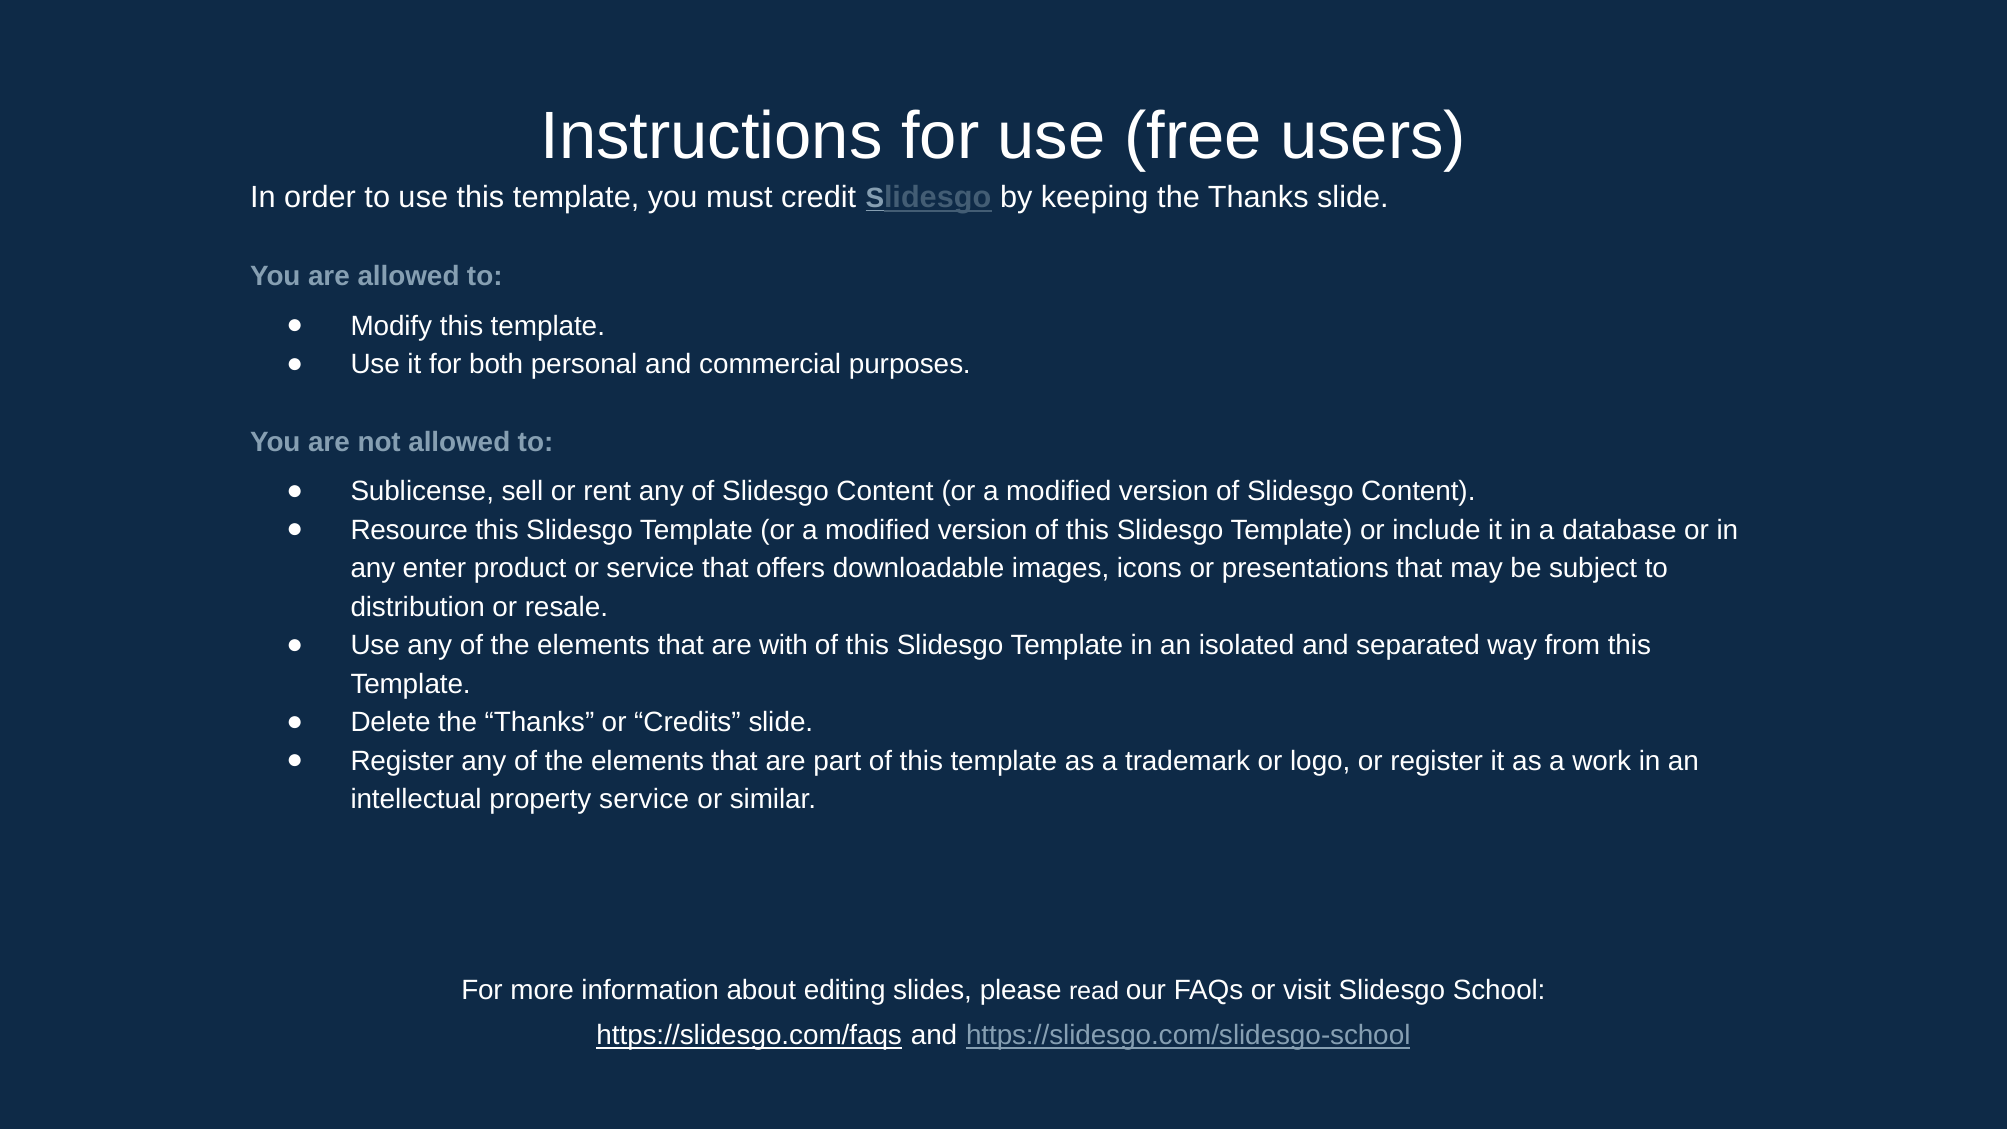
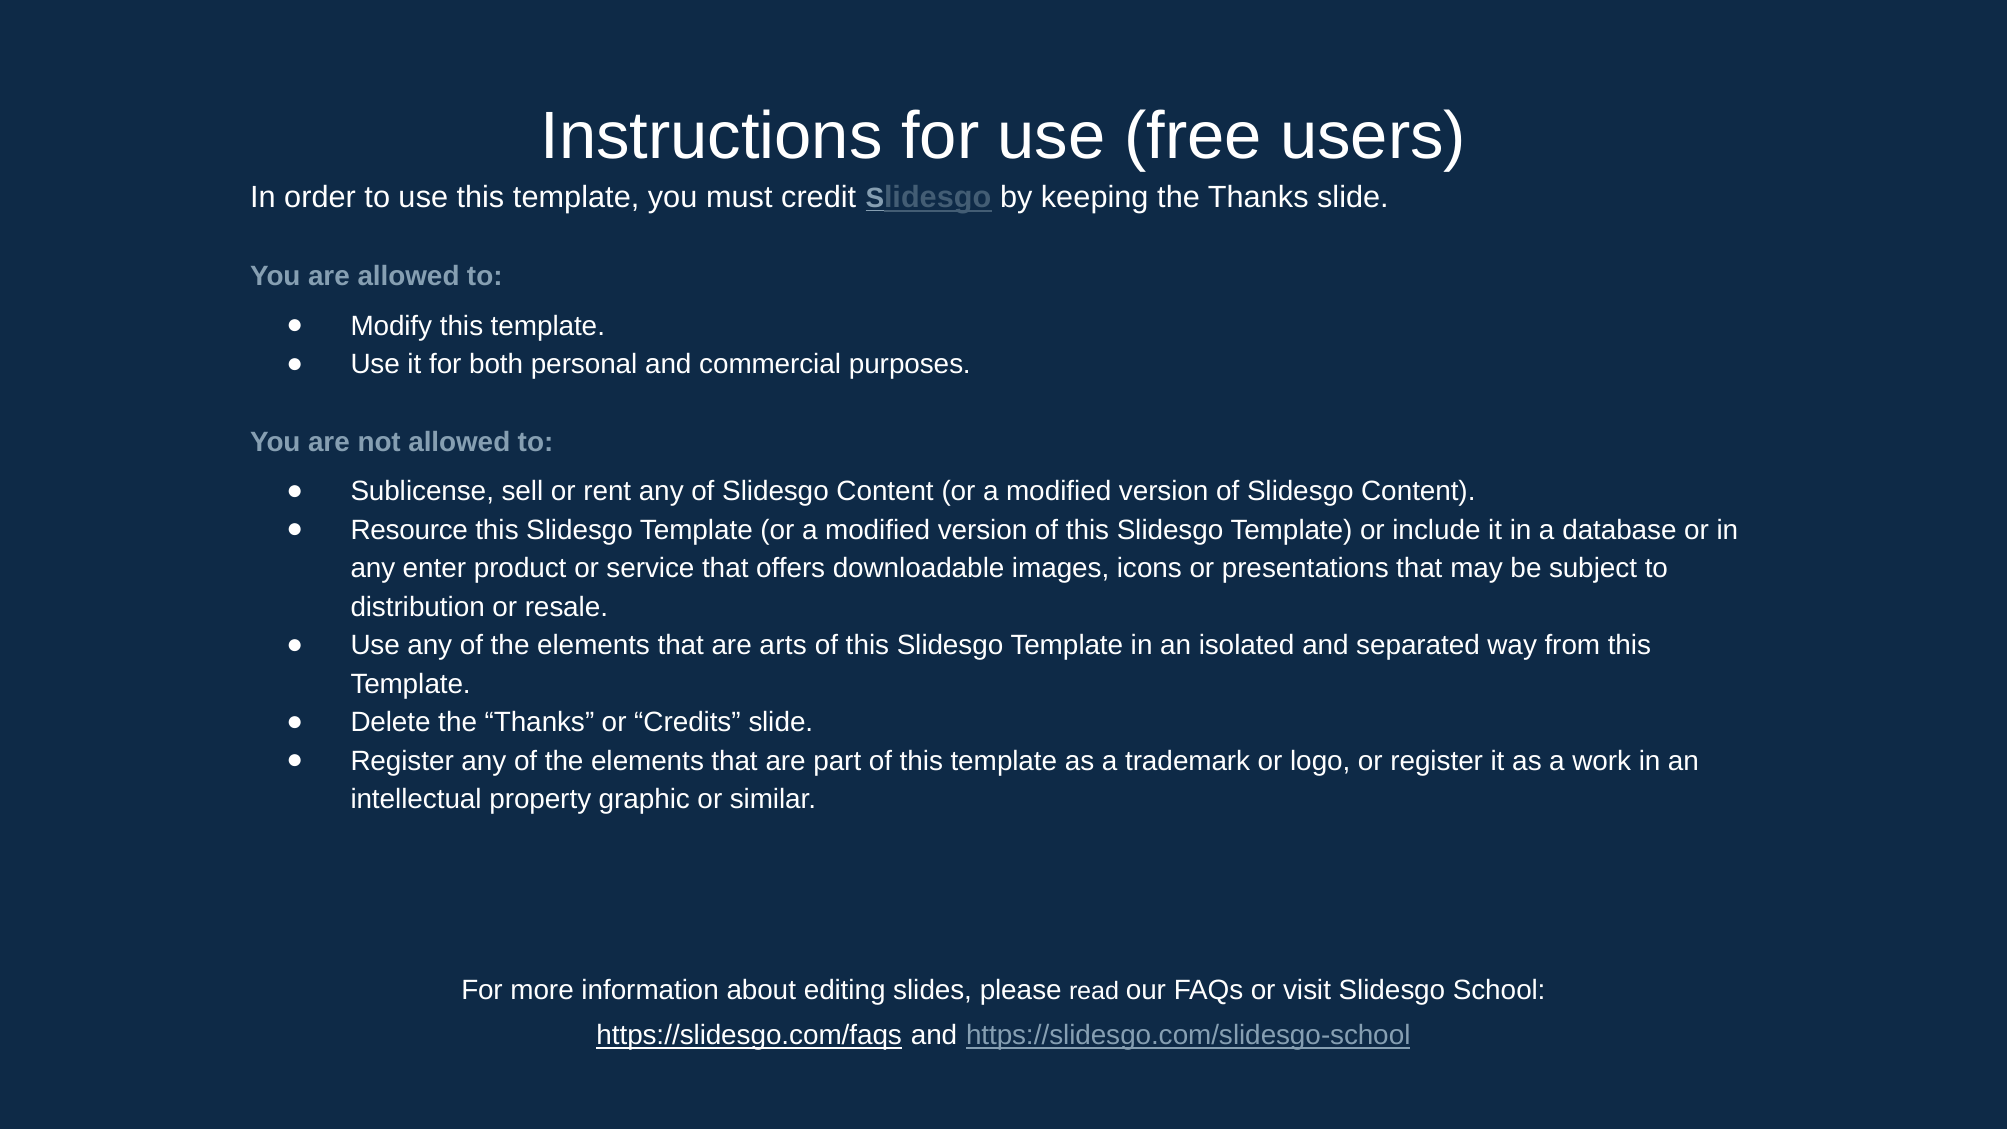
with: with -> arts
property service: service -> graphic
